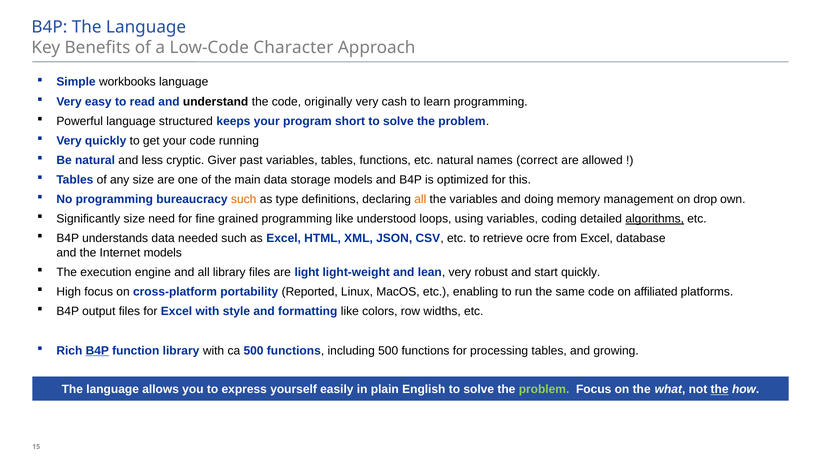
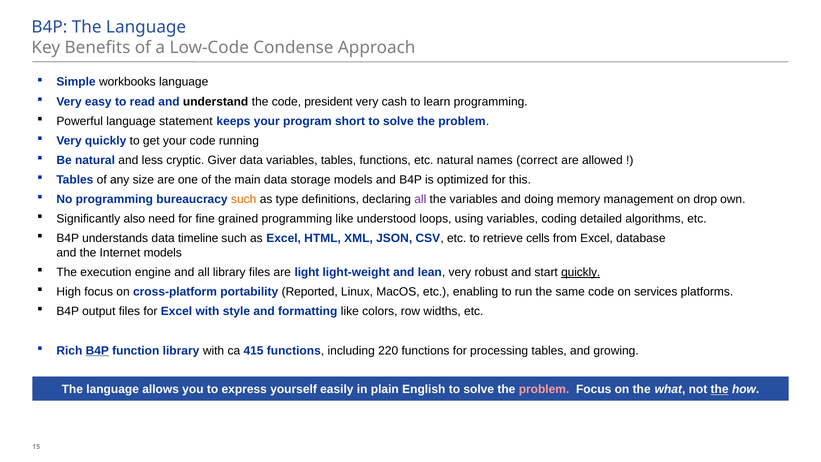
Character: Character -> Condense
originally: originally -> president
structured: structured -> statement
Giver past: past -> data
all at (420, 199) colour: orange -> purple
Significantly size: size -> also
algorithms underline: present -> none
needed: needed -> timeline
ocre: ocre -> cells
quickly at (581, 272) underline: none -> present
affiliated: affiliated -> services
ca 500: 500 -> 415
including 500: 500 -> 220
problem at (544, 389) colour: light green -> pink
